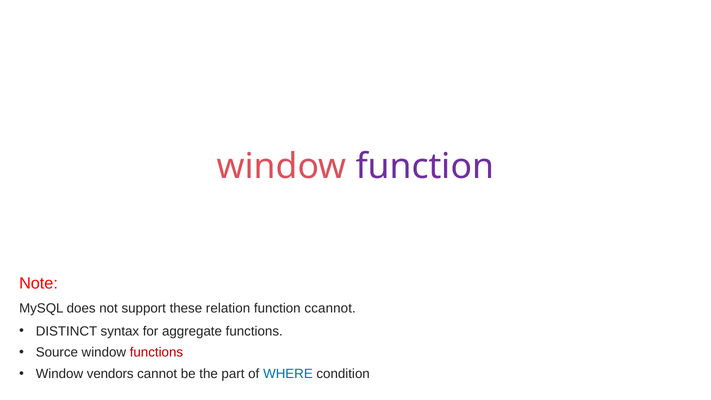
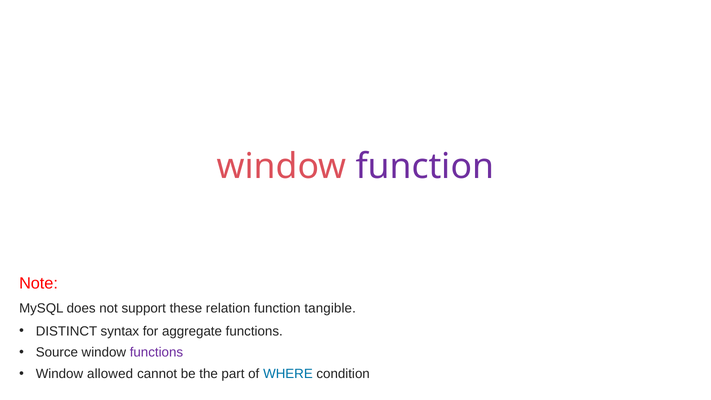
ccannot: ccannot -> tangible
functions at (156, 352) colour: red -> purple
vendors: vendors -> allowed
